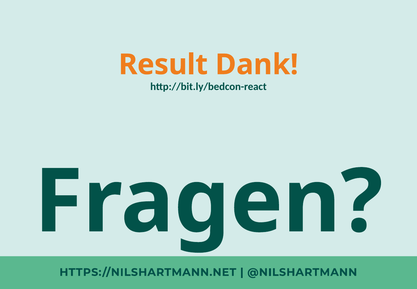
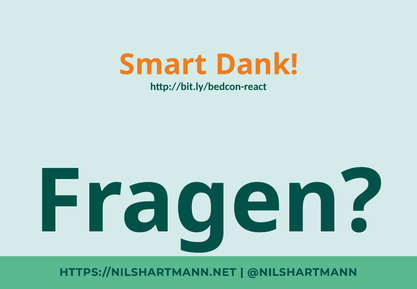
Result: Result -> Smart
